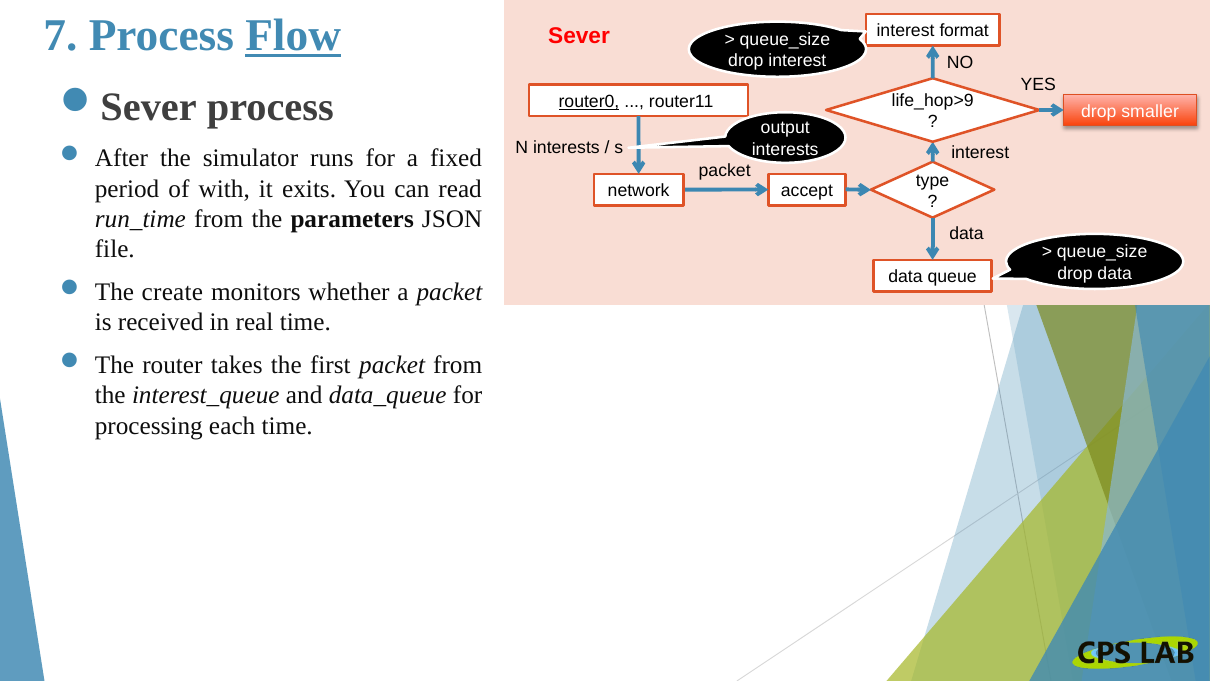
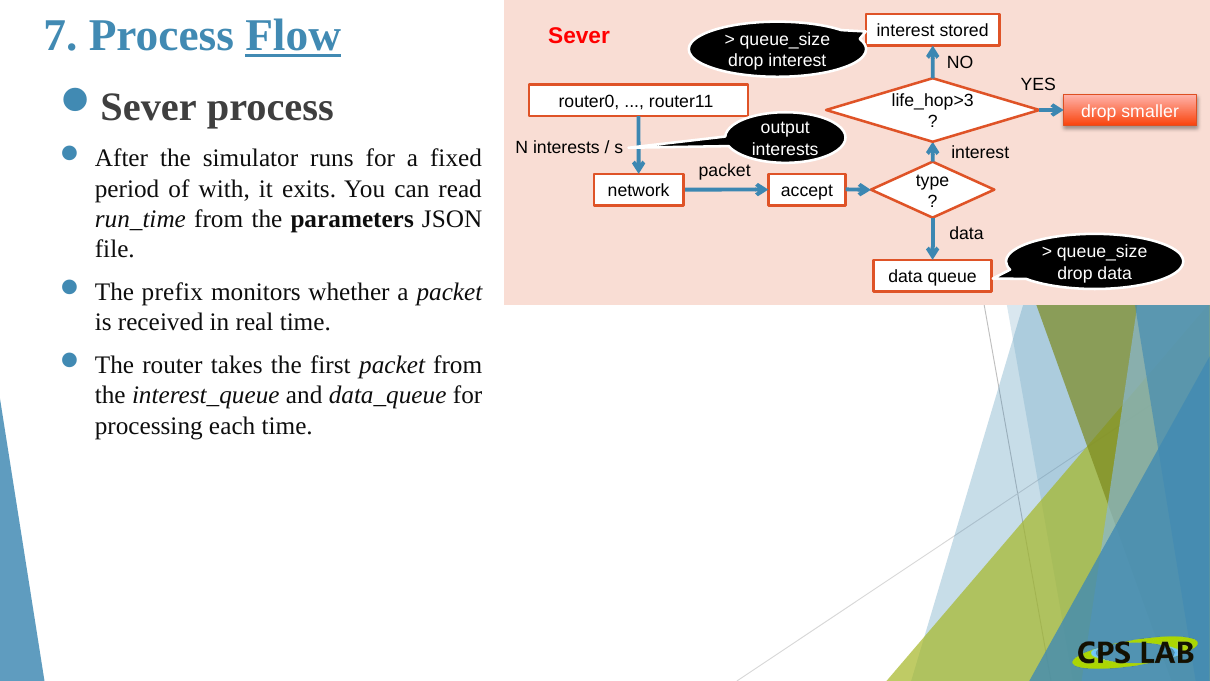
format: format -> stored
life_hop>9: life_hop>9 -> life_hop>3
router0 underline: present -> none
create: create -> prefix
